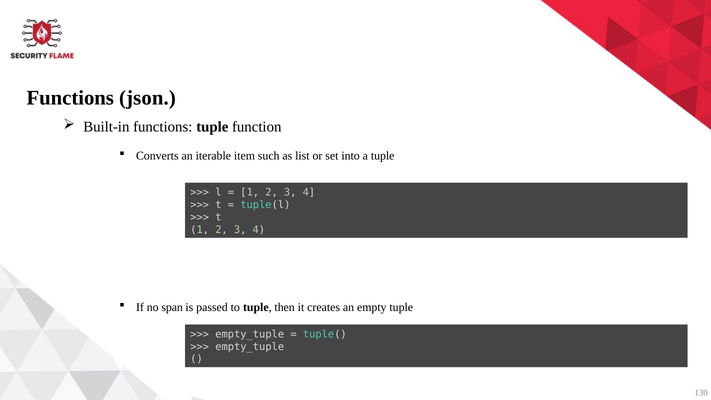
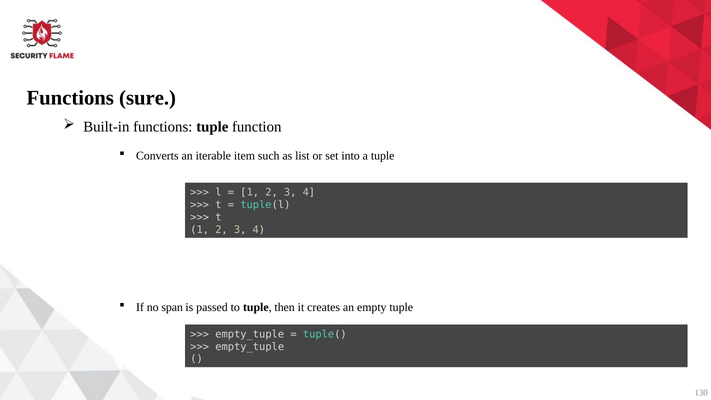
json: json -> sure
